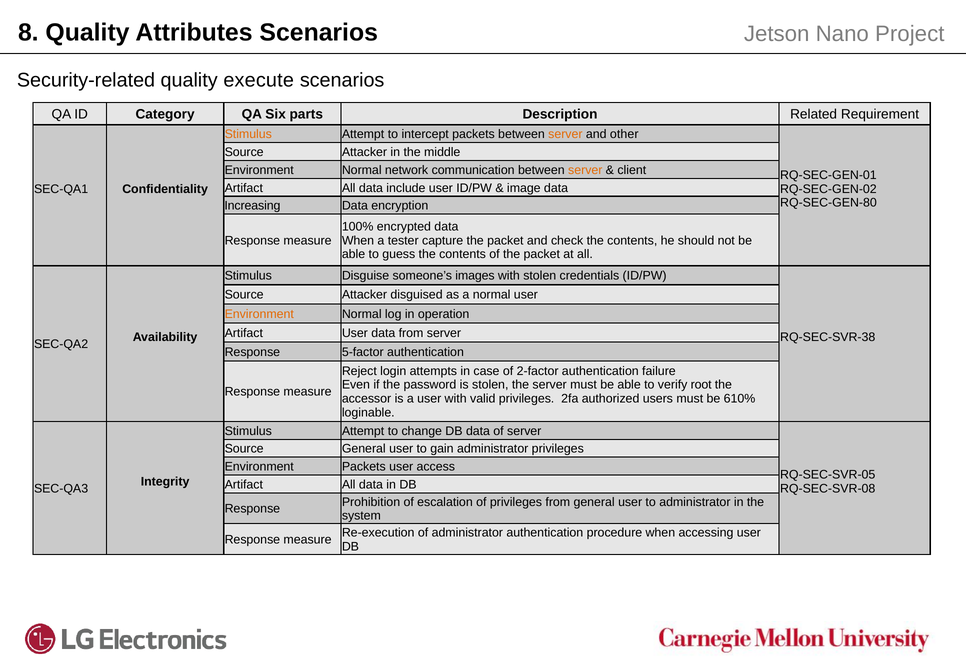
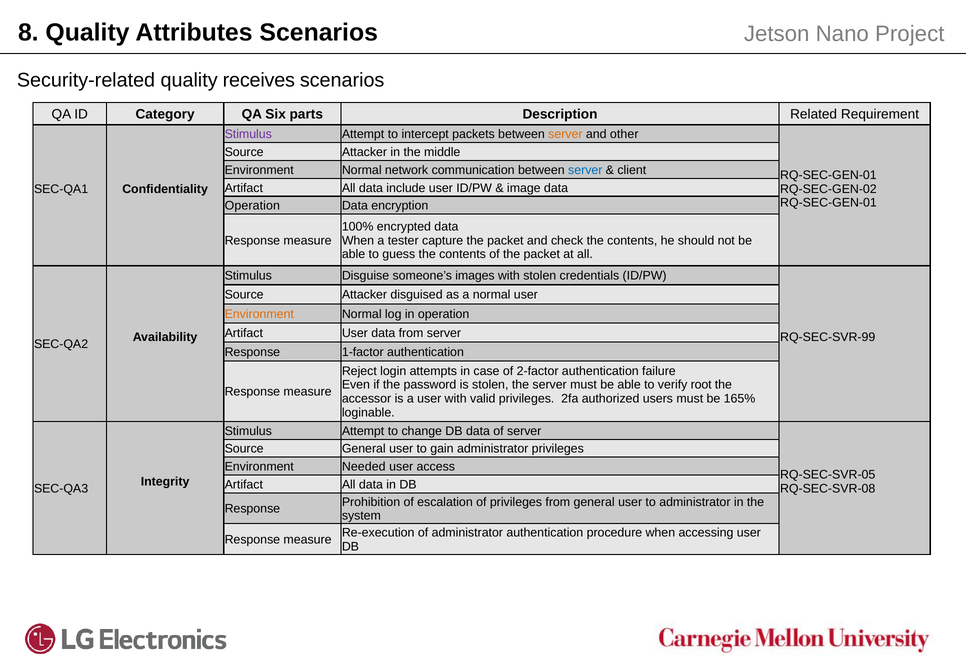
execute: execute -> receives
Stimulus at (248, 134) colour: orange -> purple
server at (585, 170) colour: orange -> blue
RQ-SEC-GEN-80 at (828, 203): RQ-SEC-GEN-80 -> RQ-SEC-GEN-01
Increasing at (252, 206): Increasing -> Operation
RQ-SEC-SVR-38: RQ-SEC-SVR-38 -> RQ-SEC-SVR-99
5-factor: 5-factor -> 1-factor
610%: 610% -> 165%
Environment Packets: Packets -> Needed
